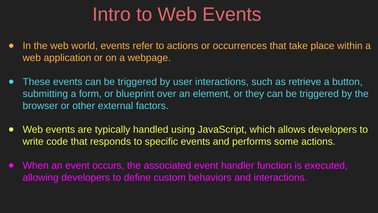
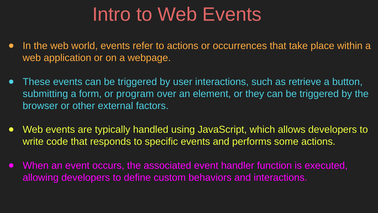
blueprint: blueprint -> program
